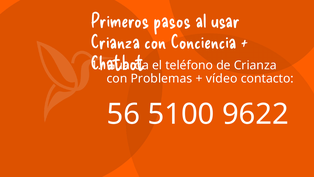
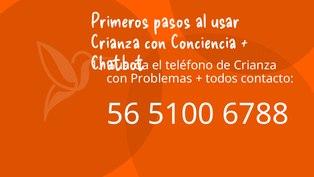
vídeo: vídeo -> todos
9622: 9622 -> 6788
